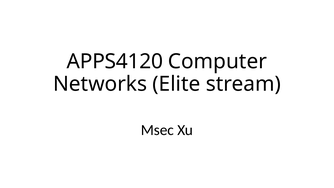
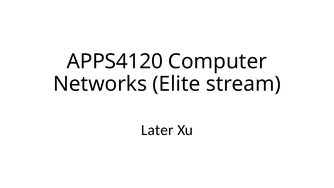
Msec: Msec -> Later
